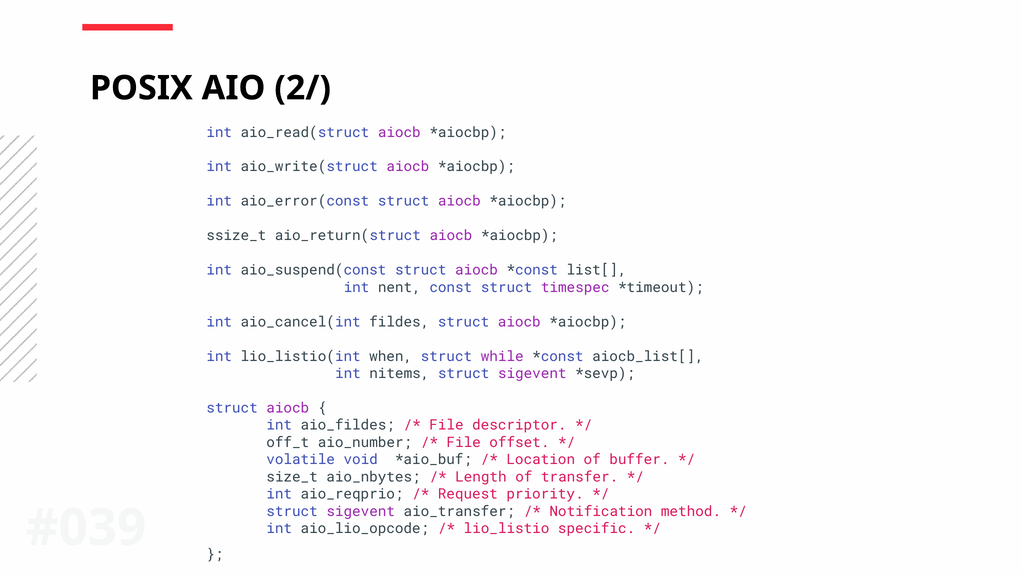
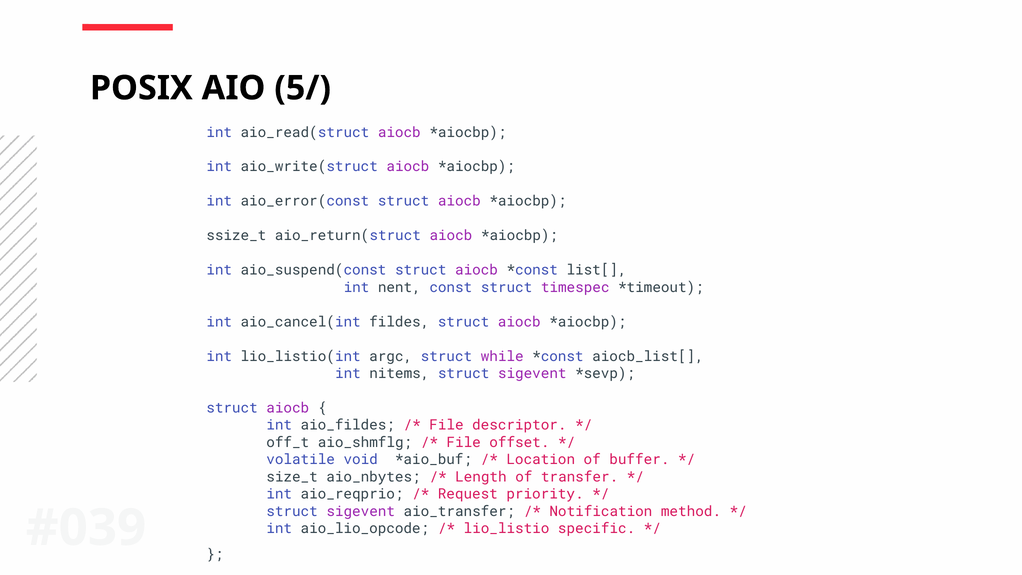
2/: 2/ -> 5/
when: when -> argc
aio_number: aio_number -> aio_shmflg
